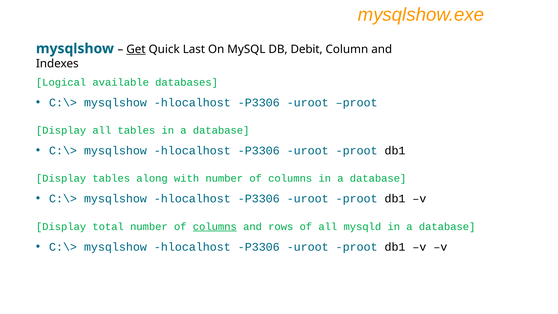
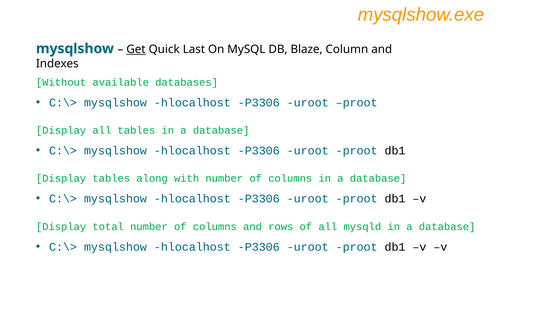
Debit: Debit -> Blaze
Logical: Logical -> Without
columns at (215, 227) underline: present -> none
